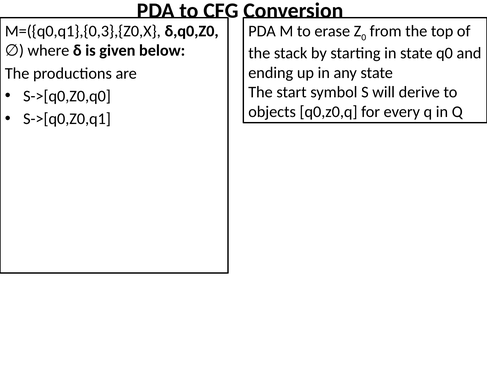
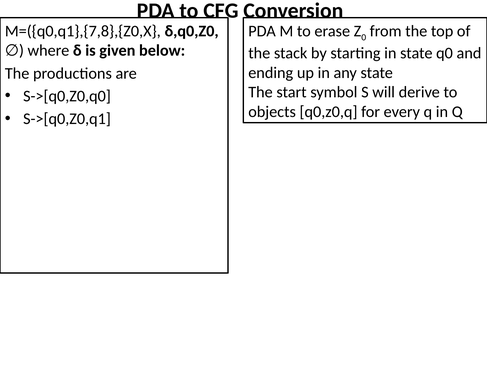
M=({q0,q1},{0,3},{Z0,X: M=({q0,q1},{0,3},{Z0,X -> M=({q0,q1},{7,8},{Z0,X
